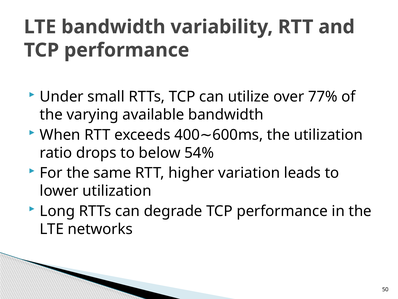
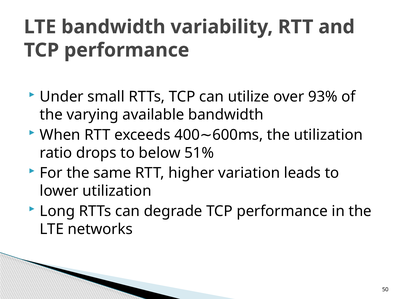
77%: 77% -> 93%
54%: 54% -> 51%
